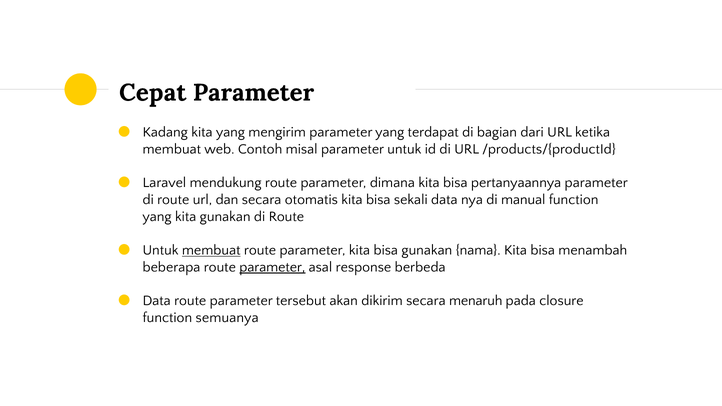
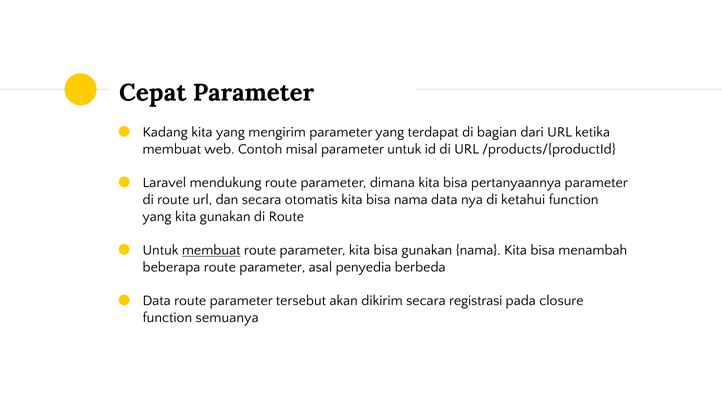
bisa sekali: sekali -> nama
manual: manual -> ketahui
parameter at (272, 267) underline: present -> none
response: response -> penyedia
menaruh: menaruh -> registrasi
